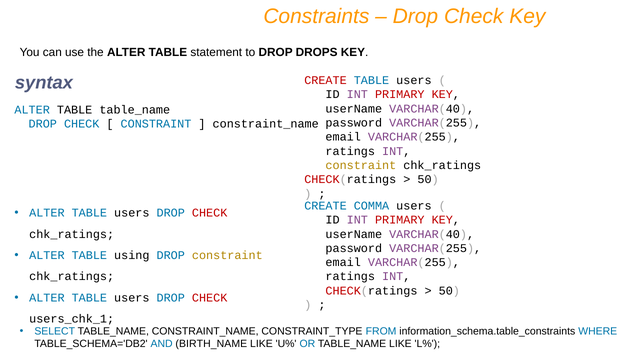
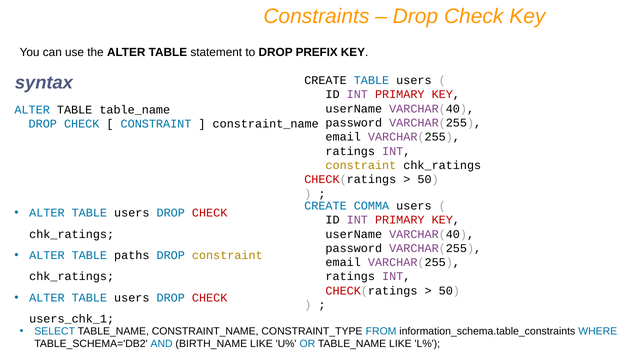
DROPS: DROPS -> PREFIX
CREATE at (325, 80) colour: red -> black
using: using -> paths
